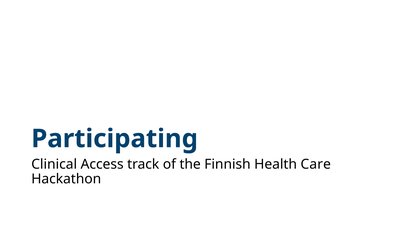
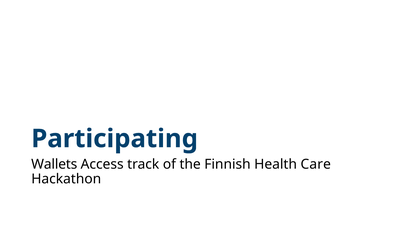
Clinical: Clinical -> Wallets
